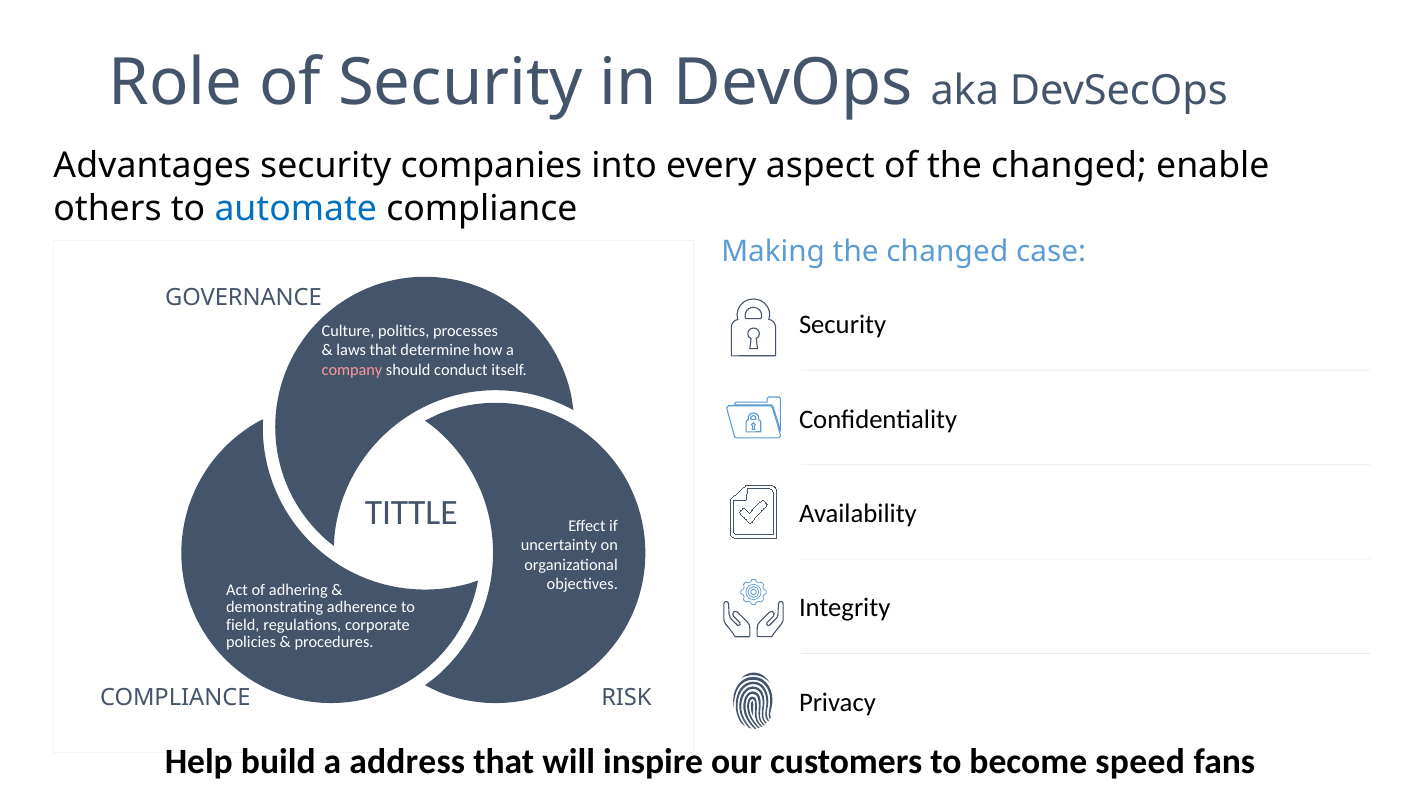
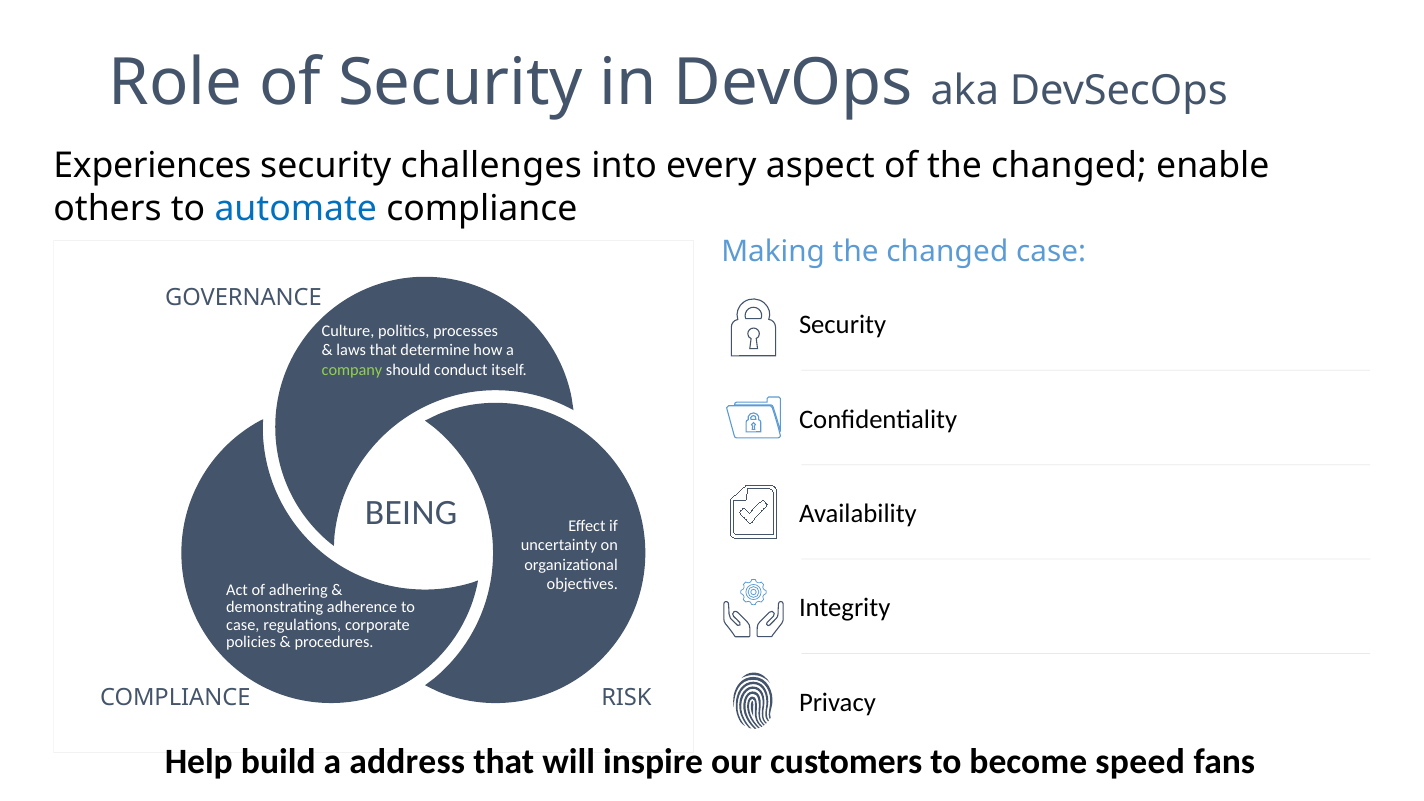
Advantages: Advantages -> Experiences
companies: companies -> challenges
company colour: pink -> light green
TITTLE: TITTLE -> BEING
field at (243, 625): field -> case
